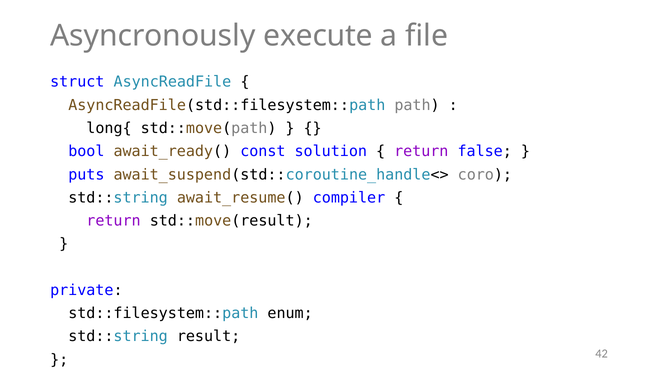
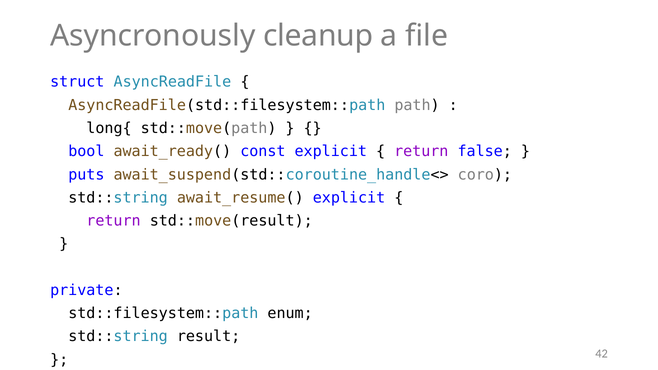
execute: execute -> cleanup
const solution: solution -> explicit
await_resume( compiler: compiler -> explicit
